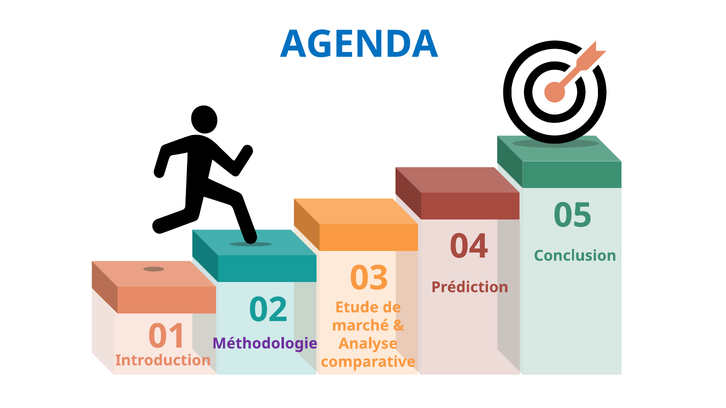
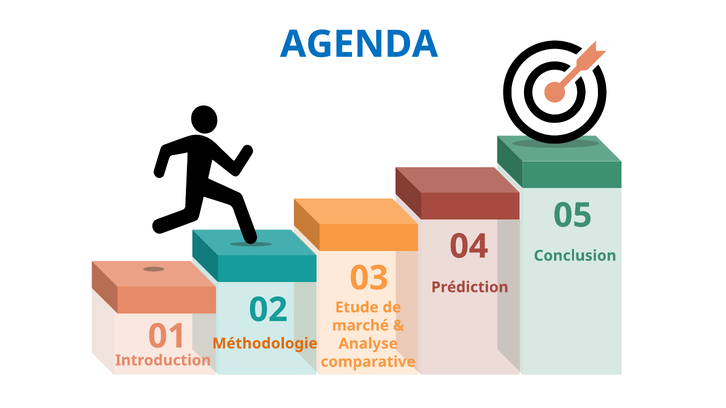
Méthodologie colour: purple -> orange
